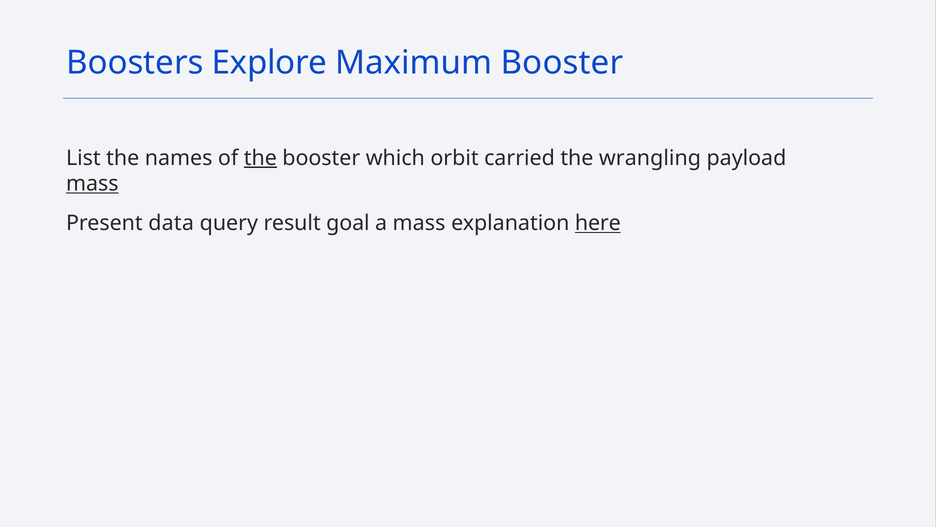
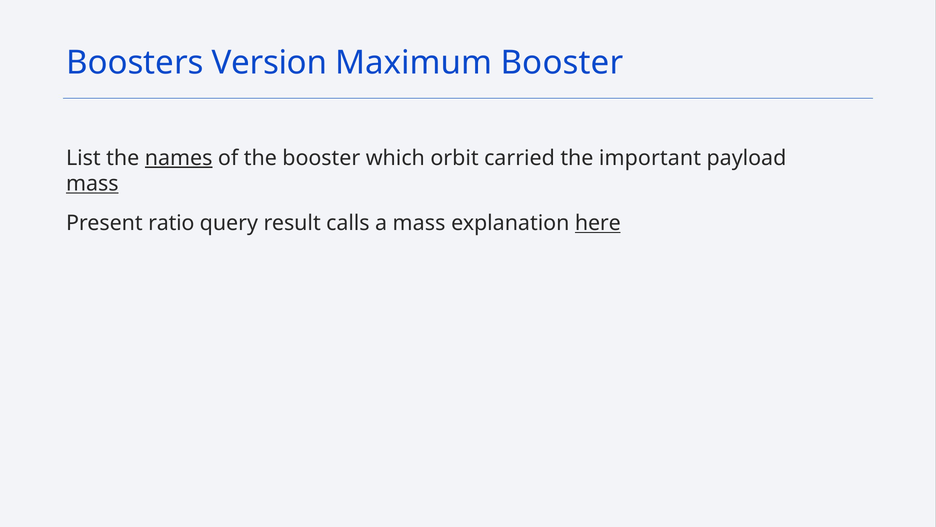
Explore: Explore -> Version
names underline: none -> present
the at (260, 158) underline: present -> none
wrangling: wrangling -> important
data: data -> ratio
goal: goal -> calls
